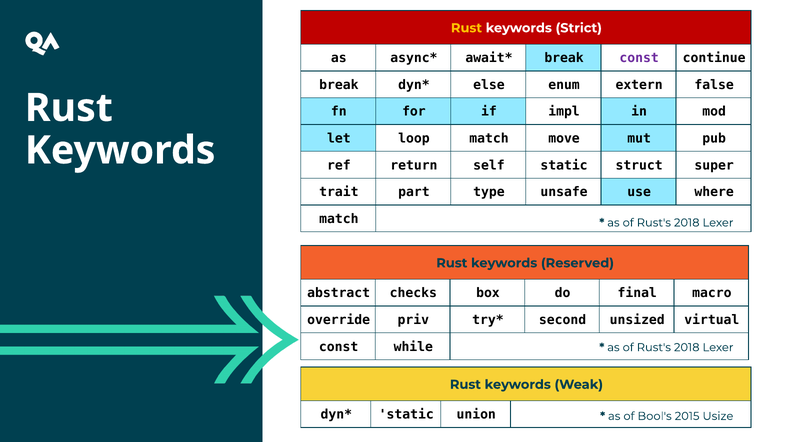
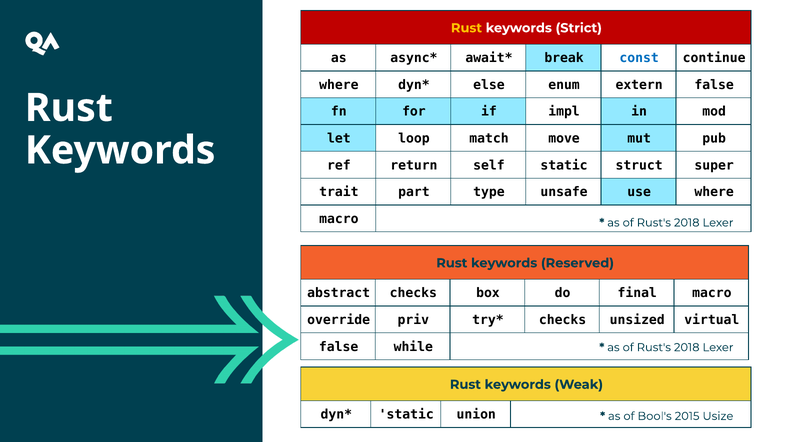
const at (639, 58) colour: purple -> blue
break at (339, 85): break -> where
match at (339, 219): match -> macro
second at (563, 320): second -> checks
const at (339, 347): const -> false
